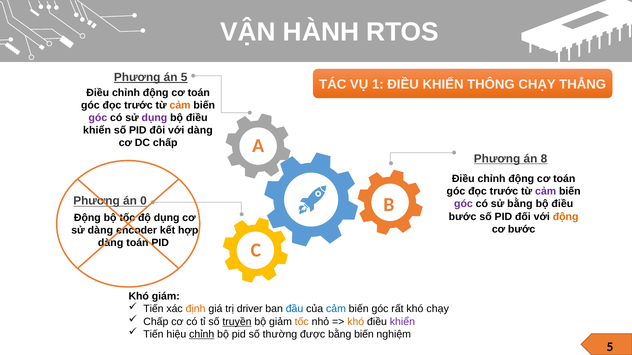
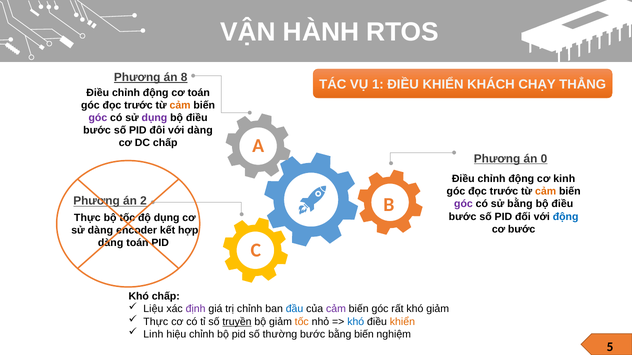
án 5: 5 -> 8
THÔNG: THÔNG -> KHÁCH
khiển at (97, 131): khiển -> bước
8: 8 -> 0
toán at (564, 179): toán -> kinh
cảm at (546, 192) colour: purple -> orange
0: 0 -> 2
động at (566, 217) colour: orange -> blue
Động at (87, 218): Động -> Thực
Khó giám: giám -> chấp
Tiến at (153, 309): Tiến -> Liệu
định colour: orange -> purple
trị driver: driver -> chỉnh
cảm at (336, 309) colour: blue -> purple
khó chạy: chạy -> giảm
Chấp at (156, 322): Chấp -> Thực
khó at (356, 322) colour: orange -> blue
khiển at (402, 322) colour: purple -> orange
Tiến at (153, 335): Tiến -> Linh
chỉnh at (202, 335) underline: present -> none
thường được: được -> bước
